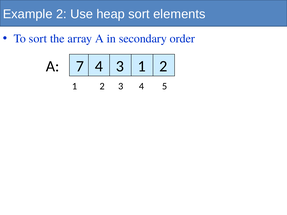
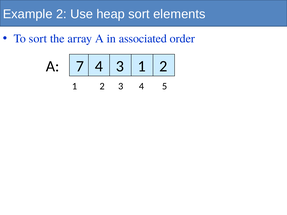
secondary: secondary -> associated
